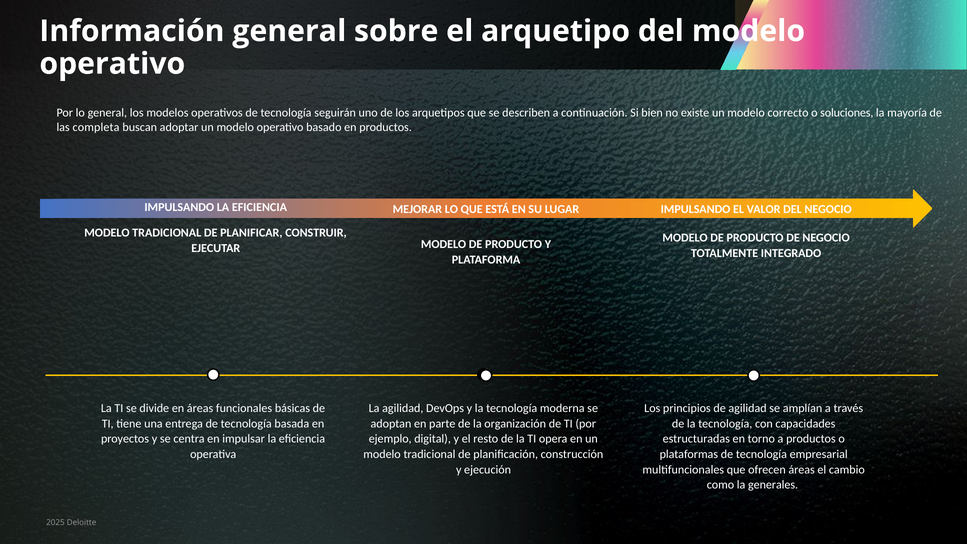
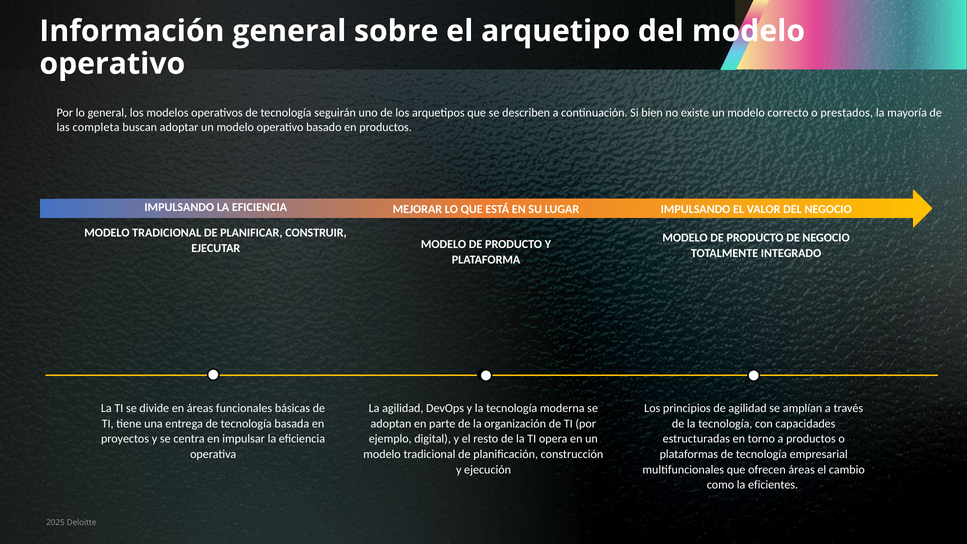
soluciones: soluciones -> prestados
generales: generales -> eficientes
